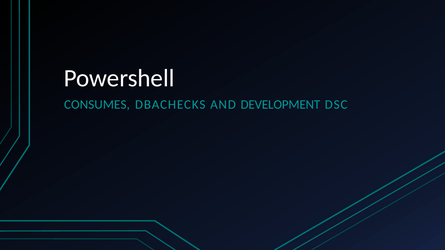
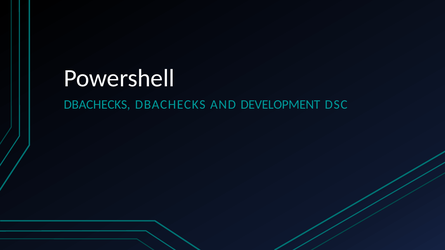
CONSUMES at (97, 105): CONSUMES -> DBACHECKS
